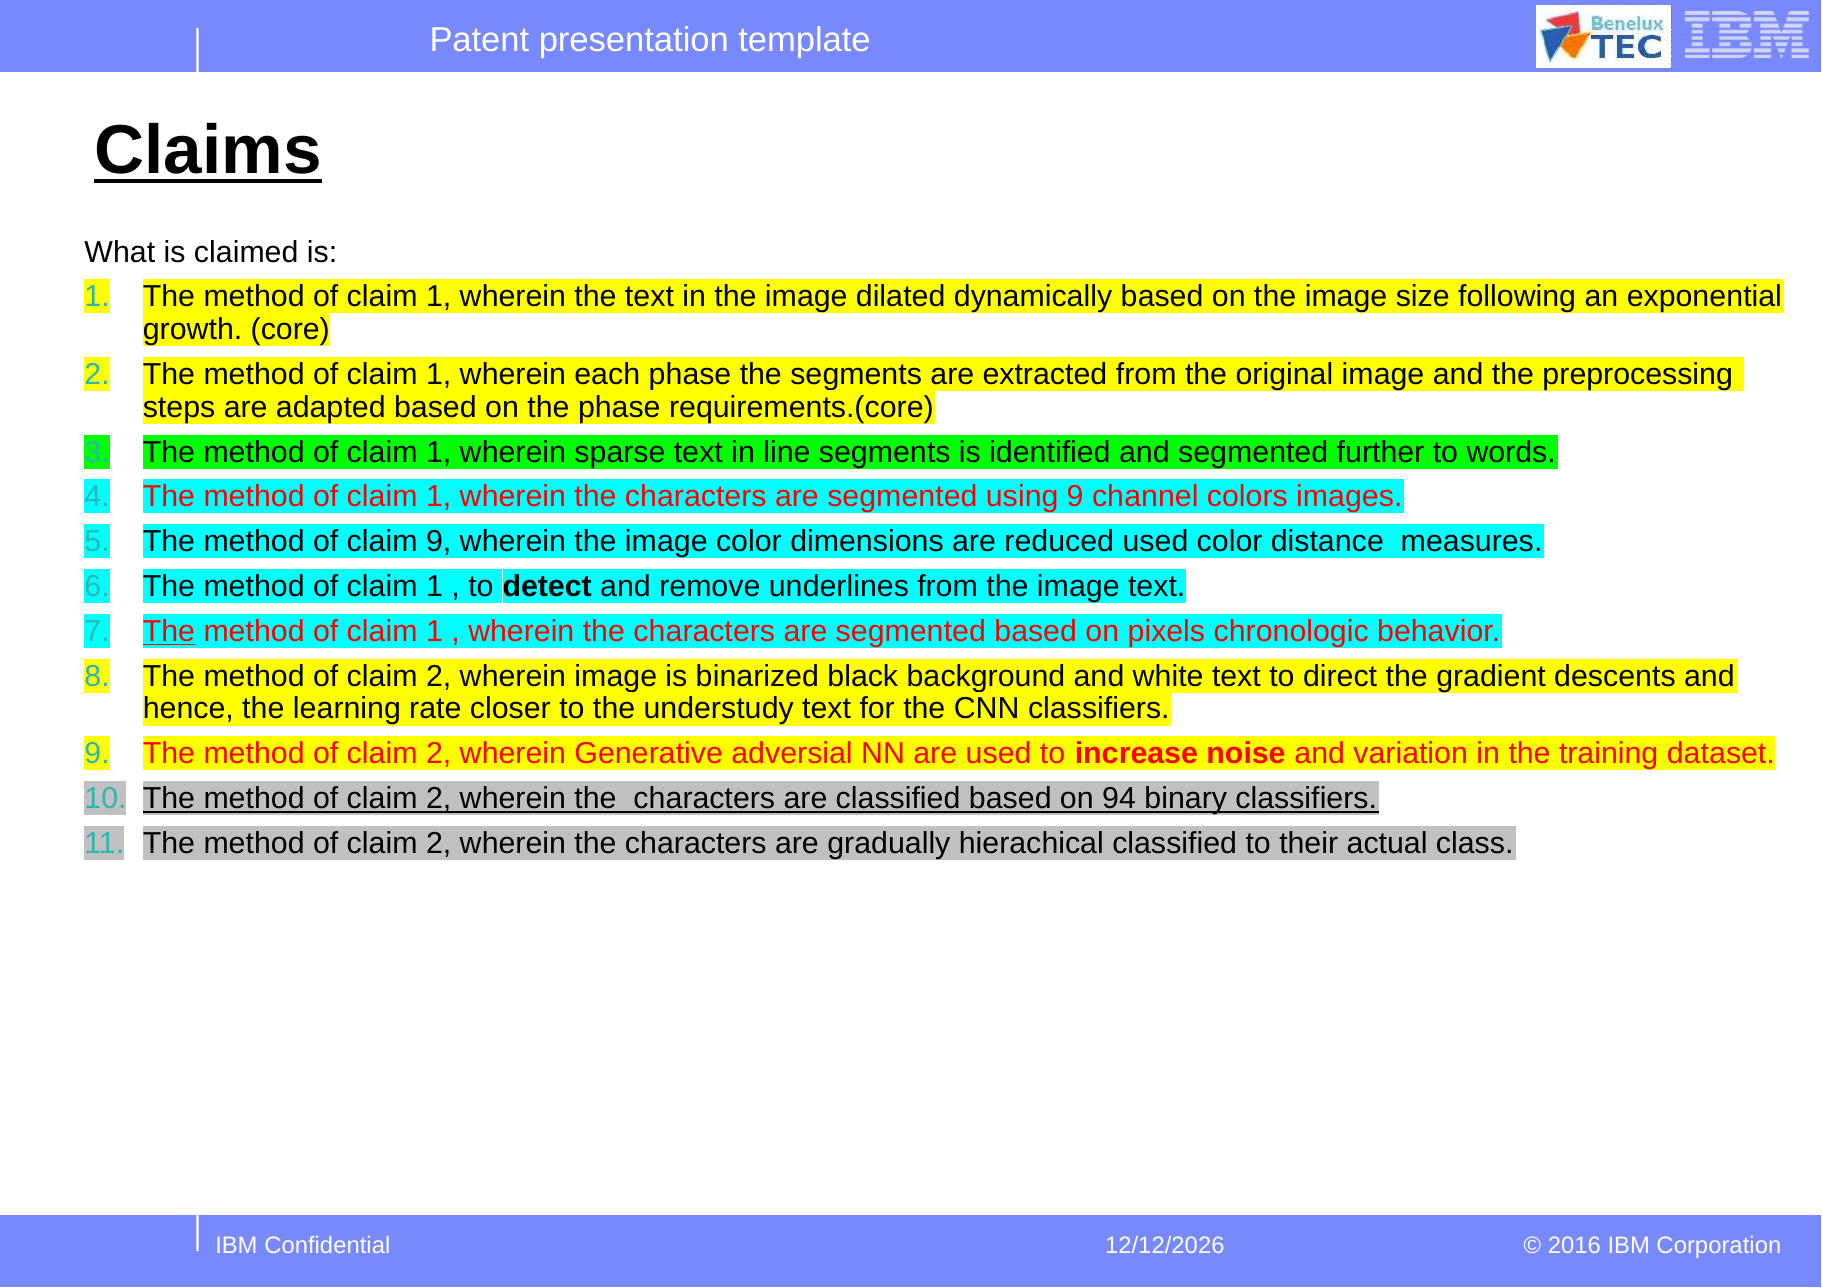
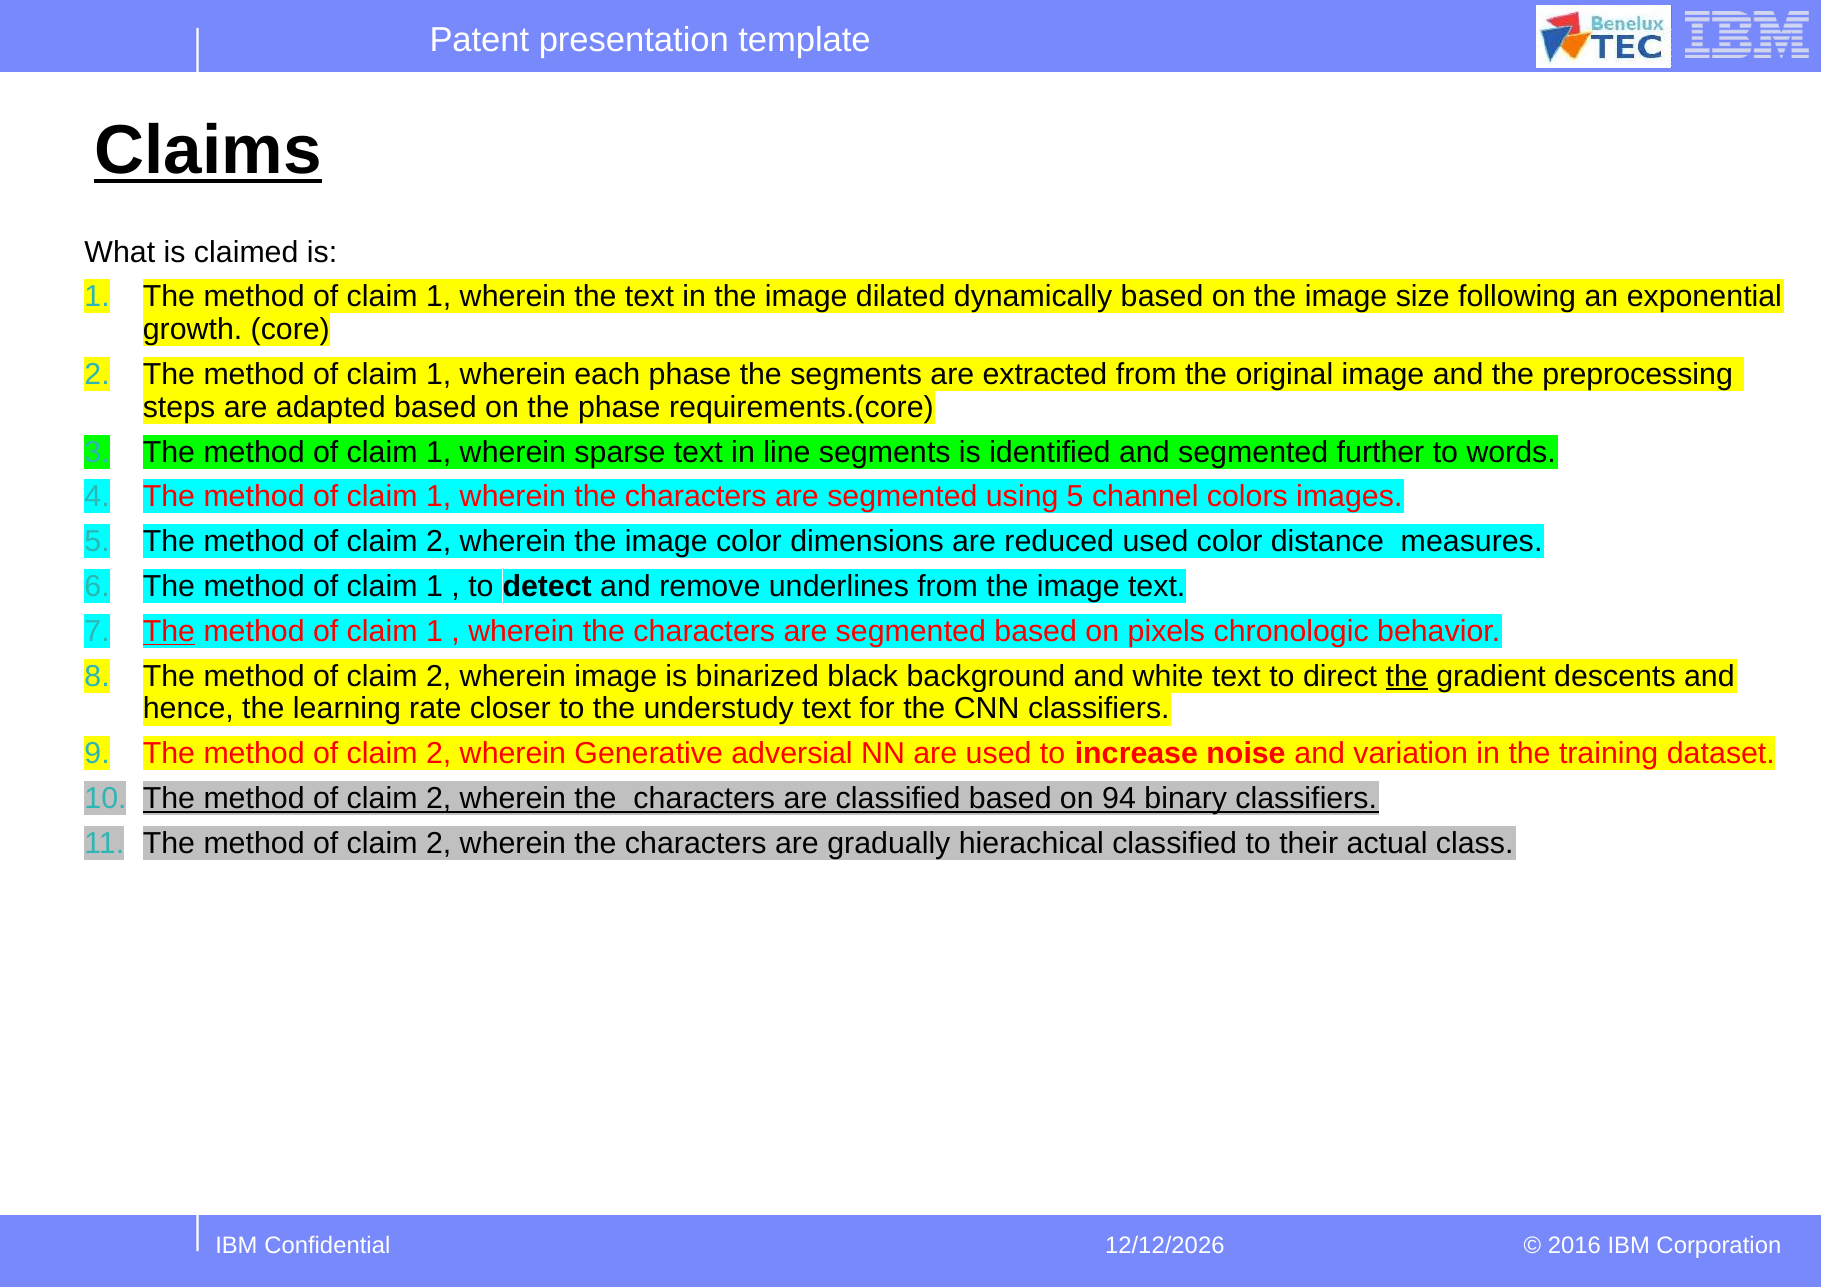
using 9: 9 -> 5
9 at (439, 542): 9 -> 2
the at (1407, 676) underline: none -> present
